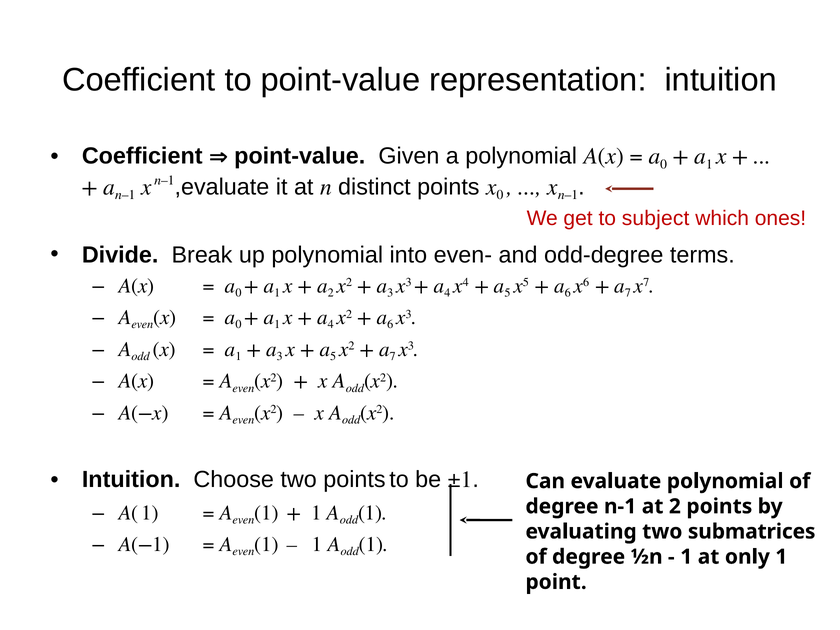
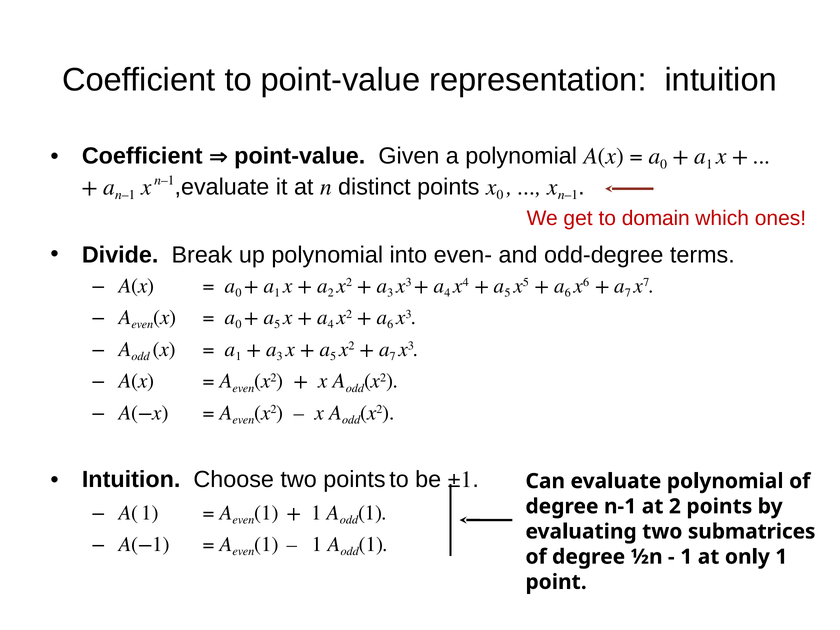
subject: subject -> domain
1 at (277, 324): 1 -> 5
